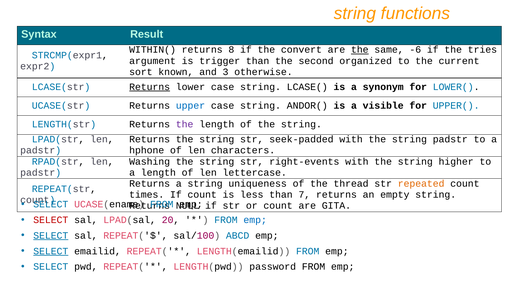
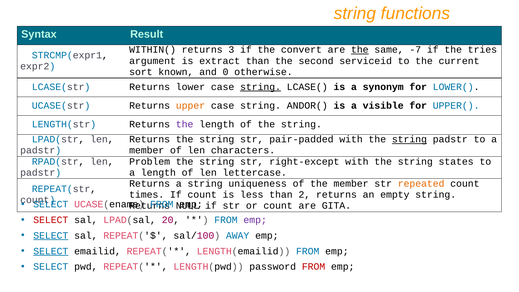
8: 8 -> 3
-6: -6 -> -7
trigger: trigger -> extract
organized: organized -> serviceid
3: 3 -> 0
Returns at (150, 87) underline: present -> none
string at (261, 87) underline: none -> present
upper colour: blue -> orange
seek-padded: seek-padded -> pair-padded
string at (409, 139) underline: none -> present
hphone at (147, 150): hphone -> member
Washing: Washing -> Problem
right-events: right-events -> right-except
higher: higher -> states
the thread: thread -> member
7: 7 -> 2
emp at (255, 220) colour: blue -> purple
ABCD: ABCD -> AWAY
FROM at (314, 267) colour: black -> red
